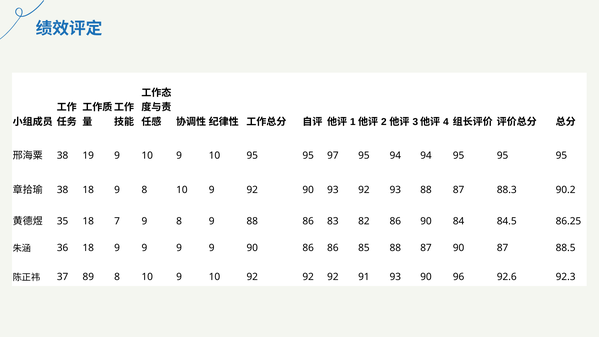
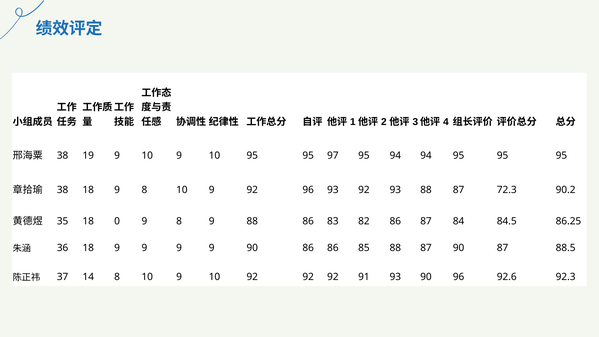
92 90: 90 -> 96
88.3: 88.3 -> 72.3
7: 7 -> 0
86 90: 90 -> 87
89: 89 -> 14
